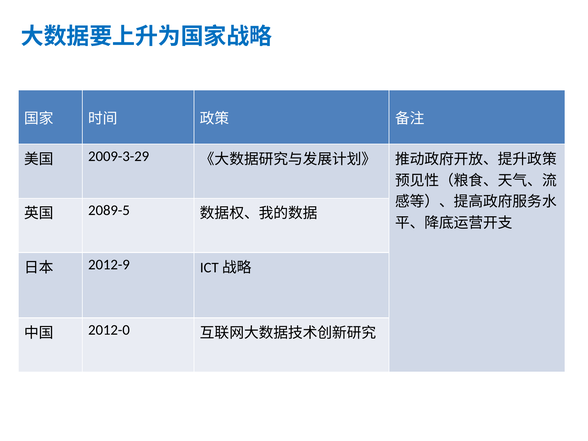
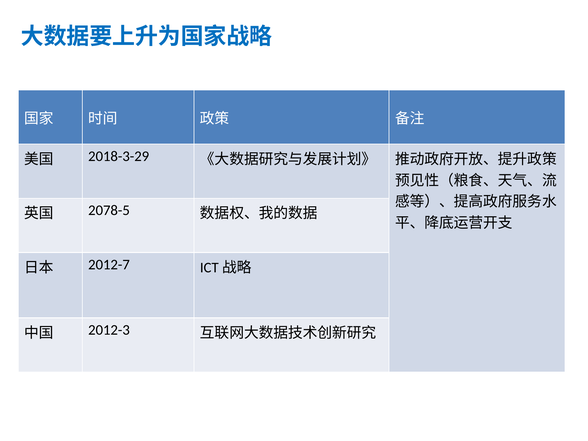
2009-3-29: 2009-3-29 -> 2018-3-29
2089-5: 2089-5 -> 2078-5
2012-9: 2012-9 -> 2012-7
2012-0: 2012-0 -> 2012-3
